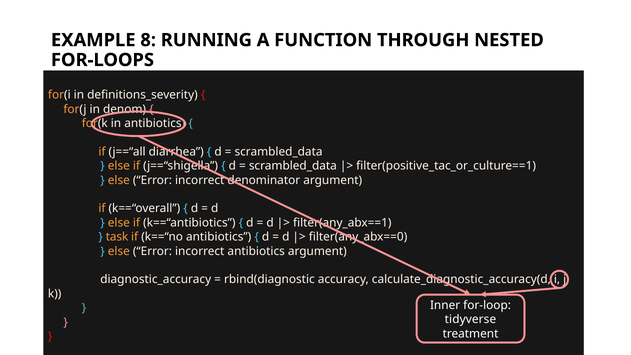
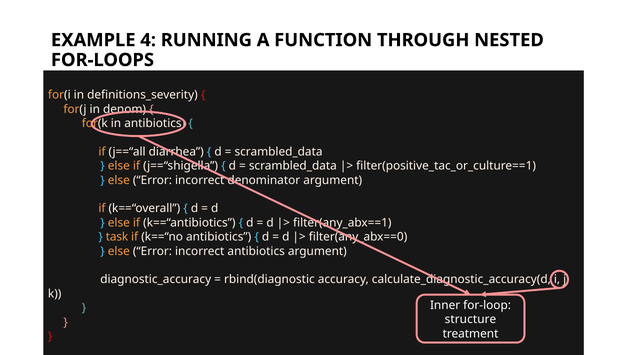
8: 8 -> 4
tidyverse: tidyverse -> structure
